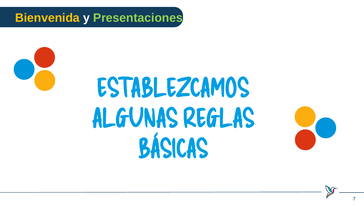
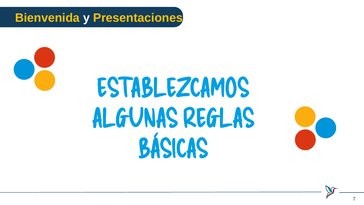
Presentaciones colour: light green -> yellow
